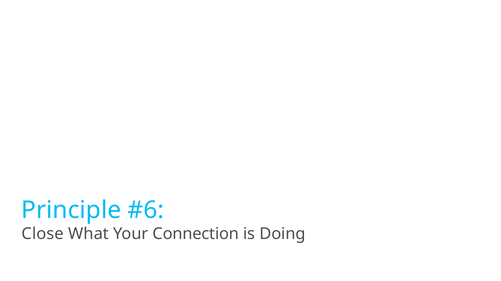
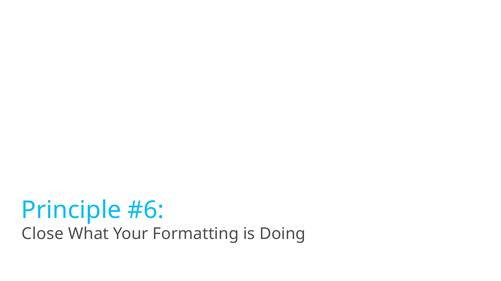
Connection: Connection -> Formatting
